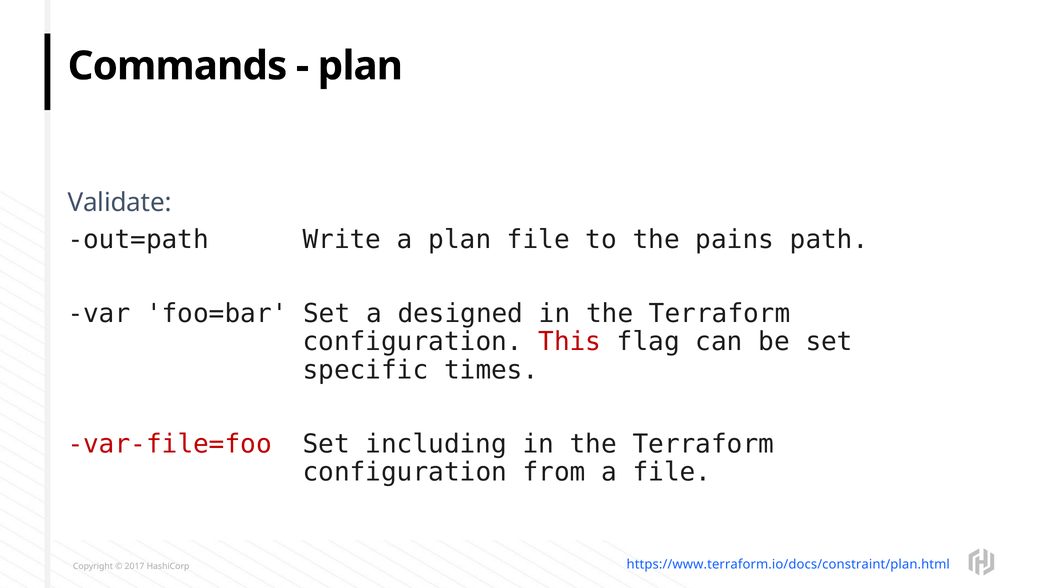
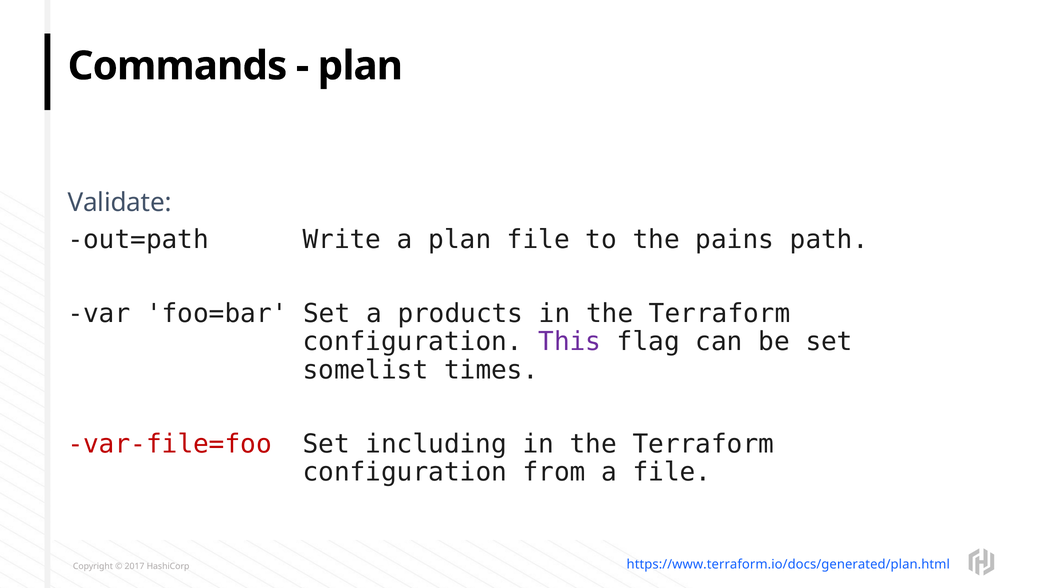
designed: designed -> products
This colour: red -> purple
specific: specific -> somelist
https://www.terraform.io/docs/constraint/plan.html: https://www.terraform.io/docs/constraint/plan.html -> https://www.terraform.io/docs/generated/plan.html
